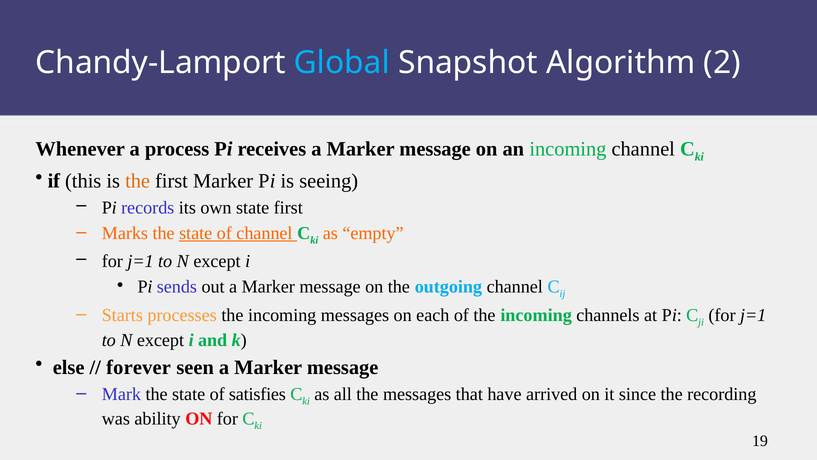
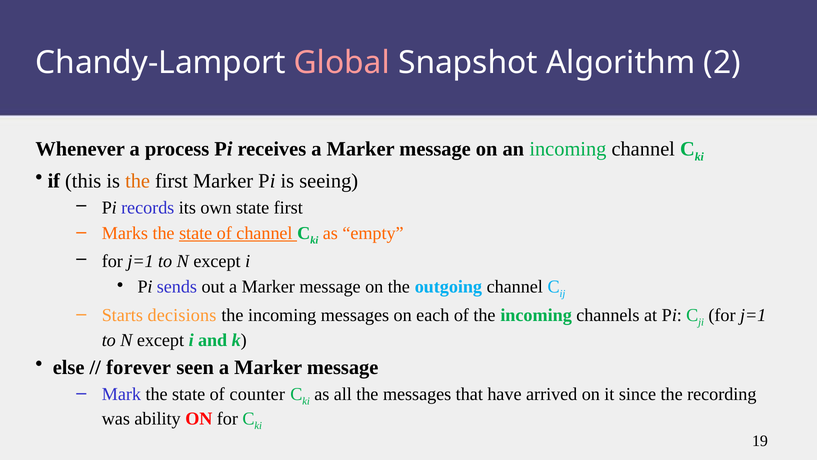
Global colour: light blue -> pink
processes: processes -> decisions
satisfies: satisfies -> counter
